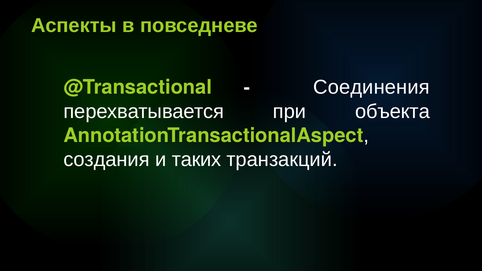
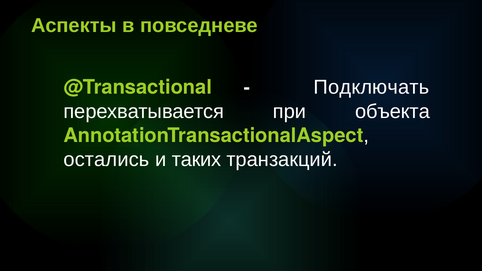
Соединения: Соединения -> Подключать
создания: создания -> остались
